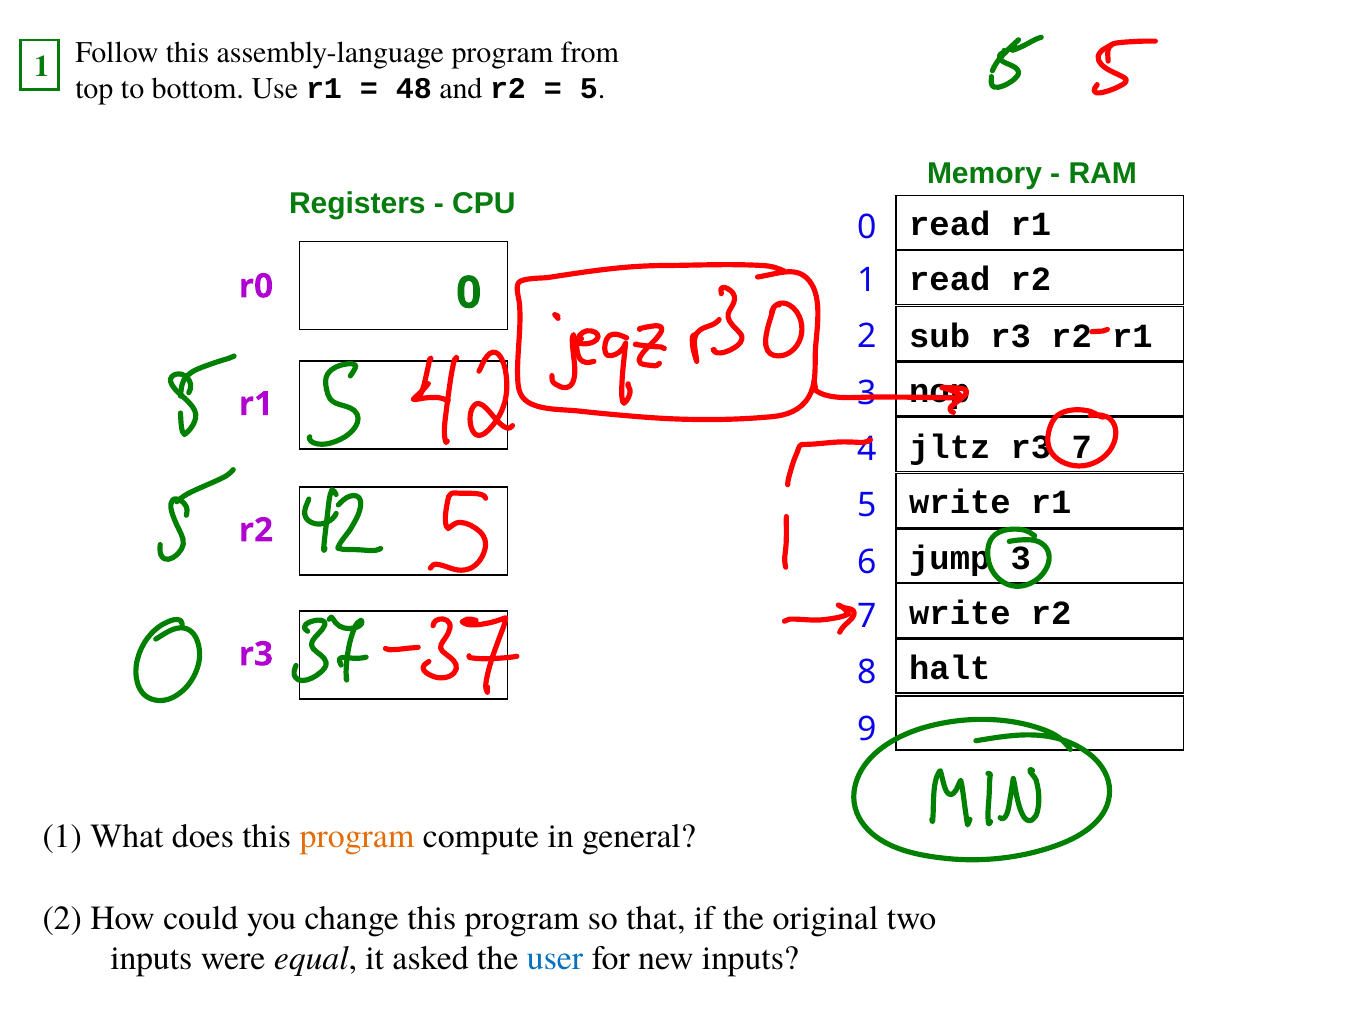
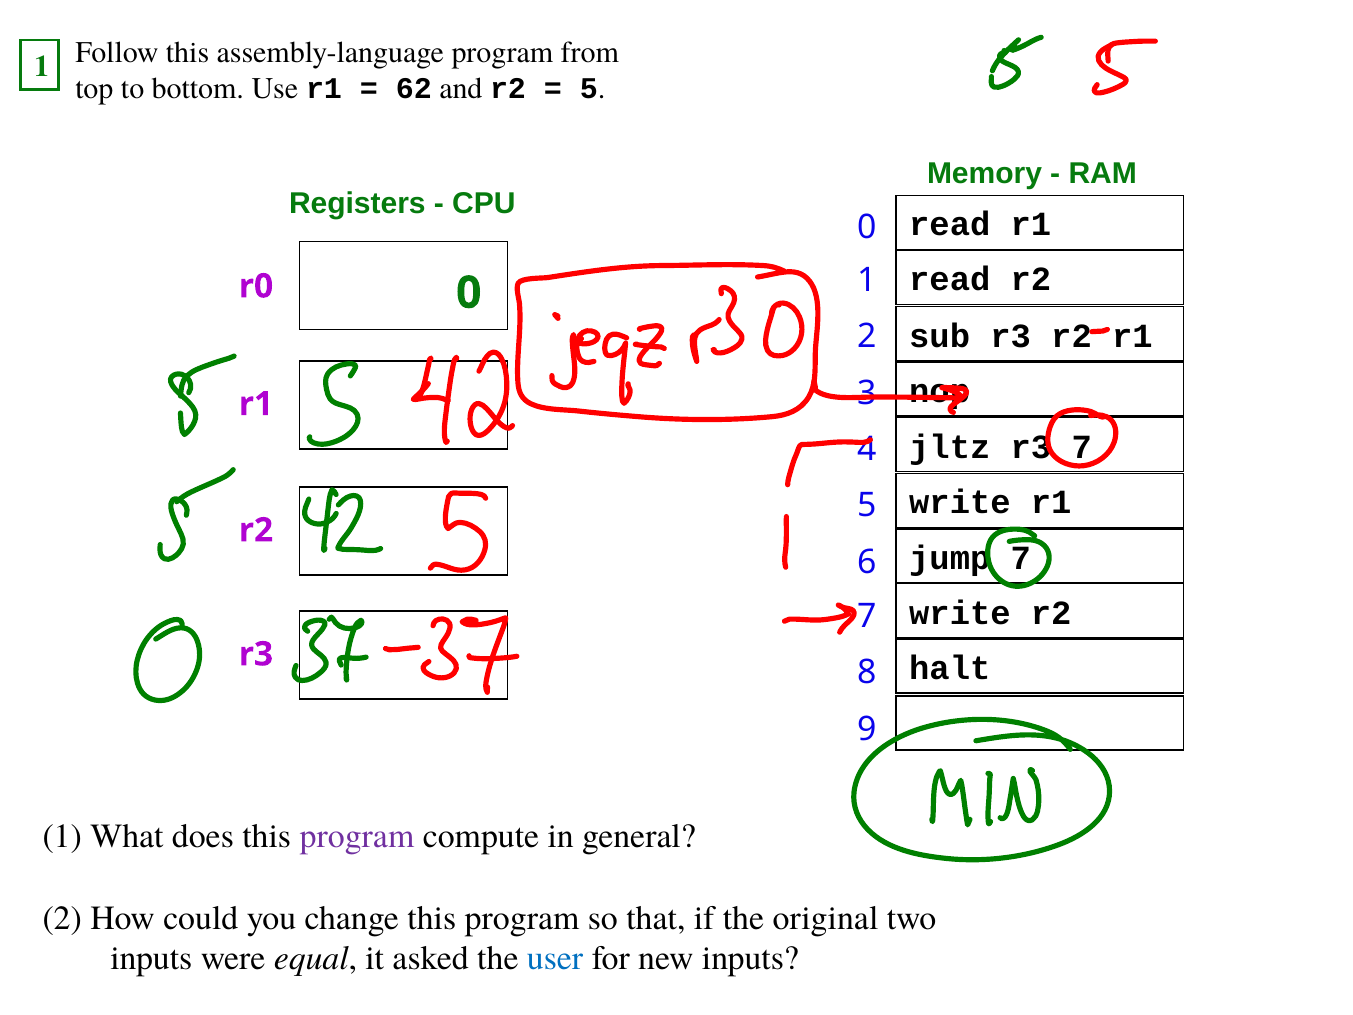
48: 48 -> 62
jump 3: 3 -> 7
program at (357, 837) colour: orange -> purple
